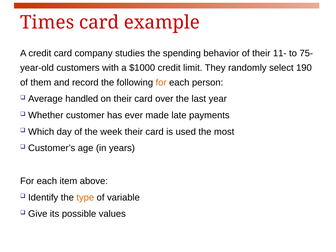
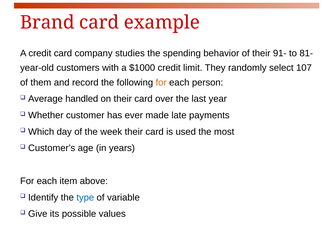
Times: Times -> Brand
11-: 11- -> 91-
75-: 75- -> 81-
190: 190 -> 107
type colour: orange -> blue
